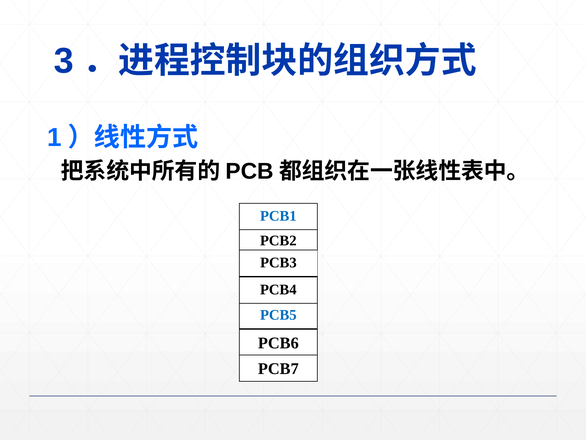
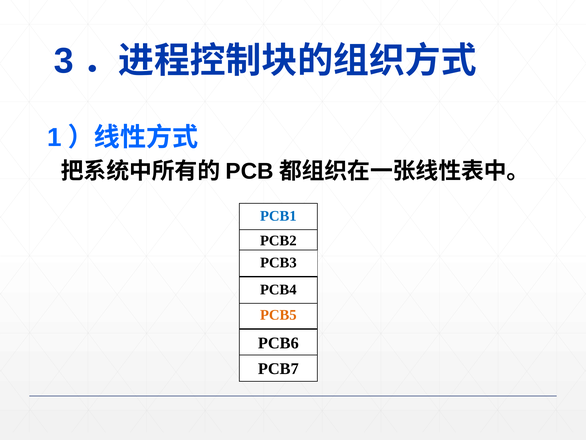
PCB5 colour: blue -> orange
